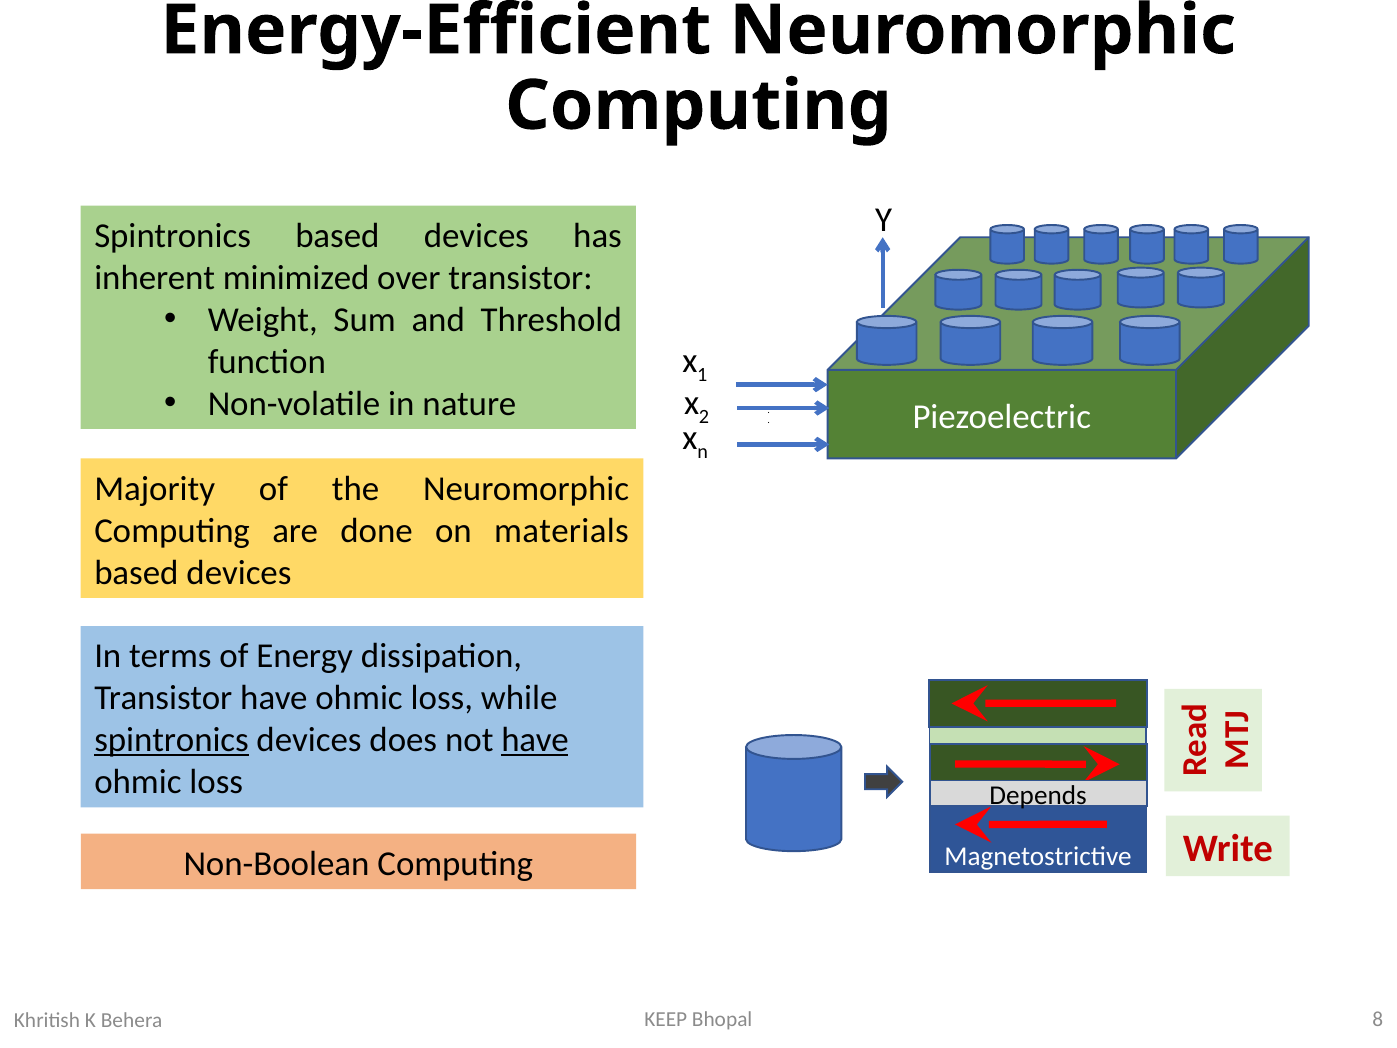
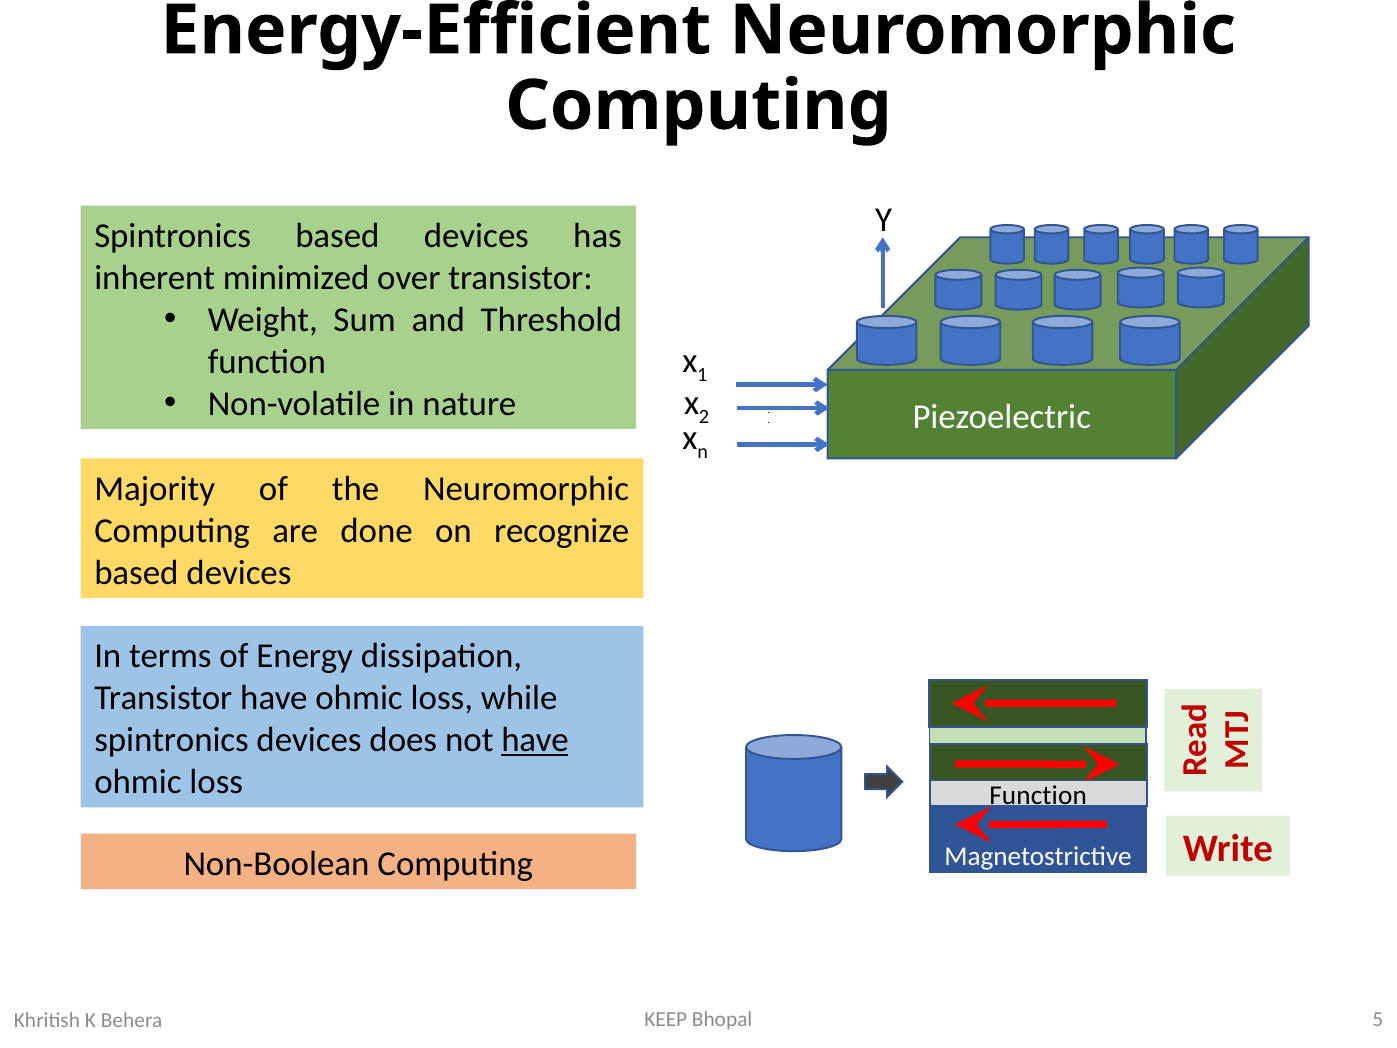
materials: materials -> recognize
spintronics at (172, 740) underline: present -> none
Depends at (1038, 795): Depends -> Function
8: 8 -> 5
